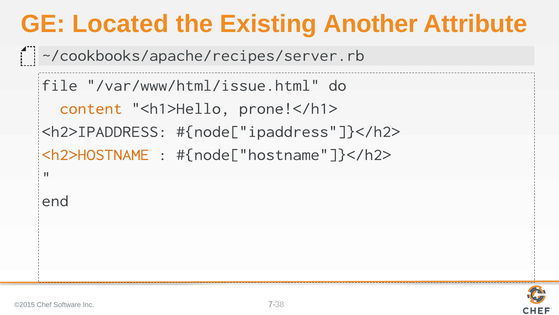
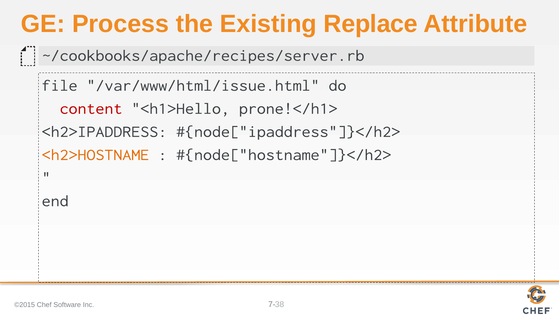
Located: Located -> Process
Another: Another -> Replace
content colour: orange -> red
